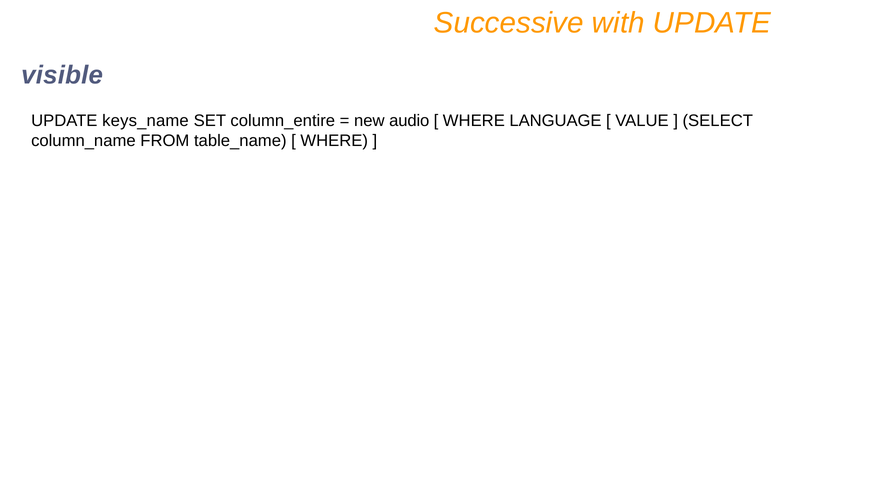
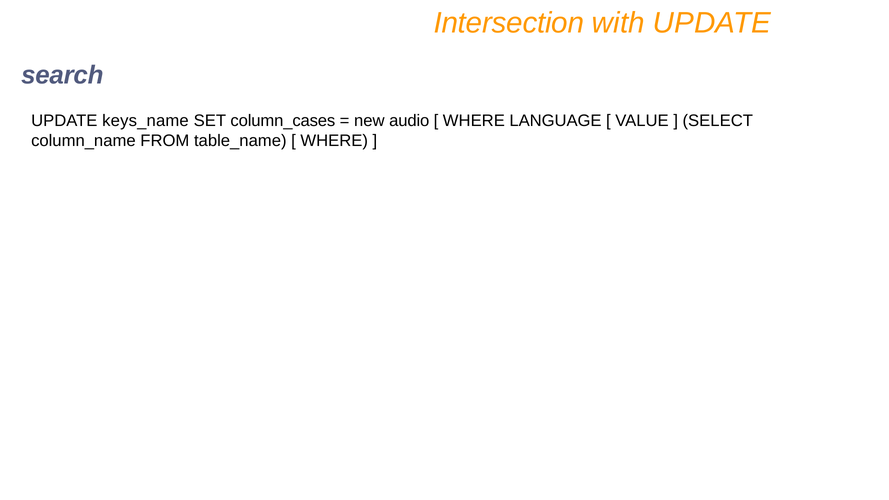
Successive: Successive -> Intersection
visible: visible -> search
column_entire: column_entire -> column_cases
